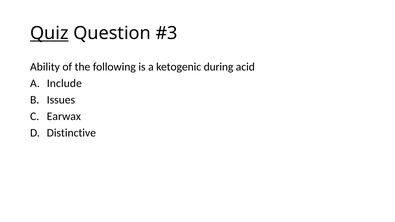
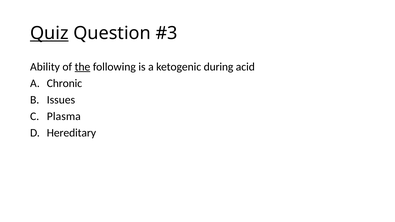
the underline: none -> present
Include: Include -> Chronic
Earwax: Earwax -> Plasma
Distinctive: Distinctive -> Hereditary
